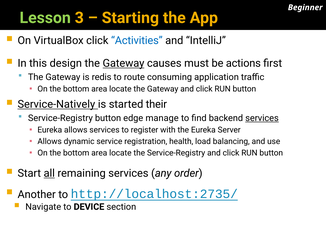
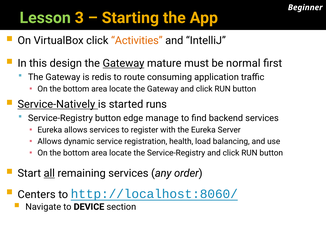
Activities colour: blue -> orange
causes: causes -> mature
actions: actions -> normal
their: their -> runs
services at (262, 118) underline: present -> none
Another: Another -> Centers
http://localhost:2735/: http://localhost:2735/ -> http://localhost:8060/
